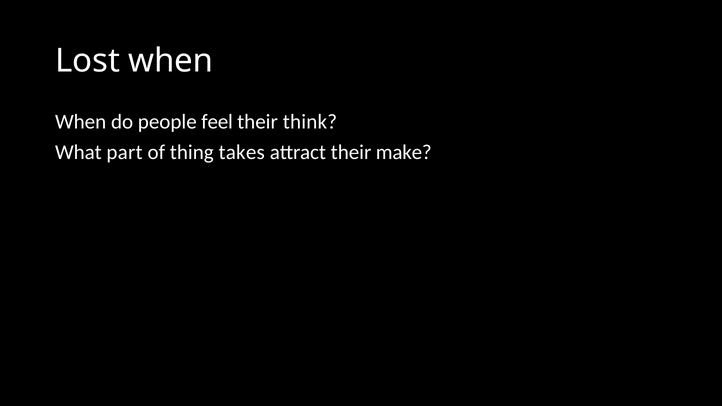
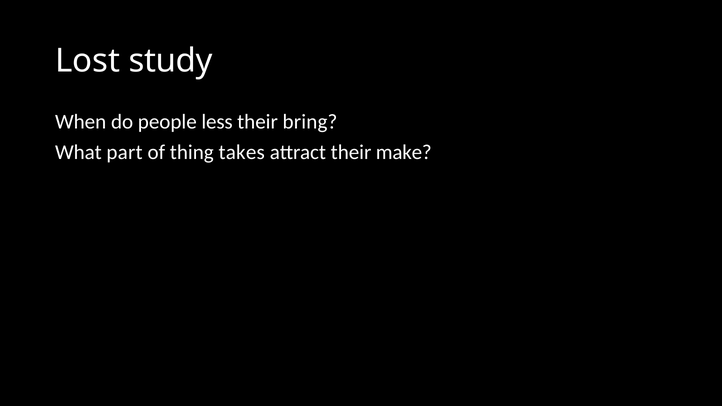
Lost when: when -> study
feel: feel -> less
think: think -> bring
